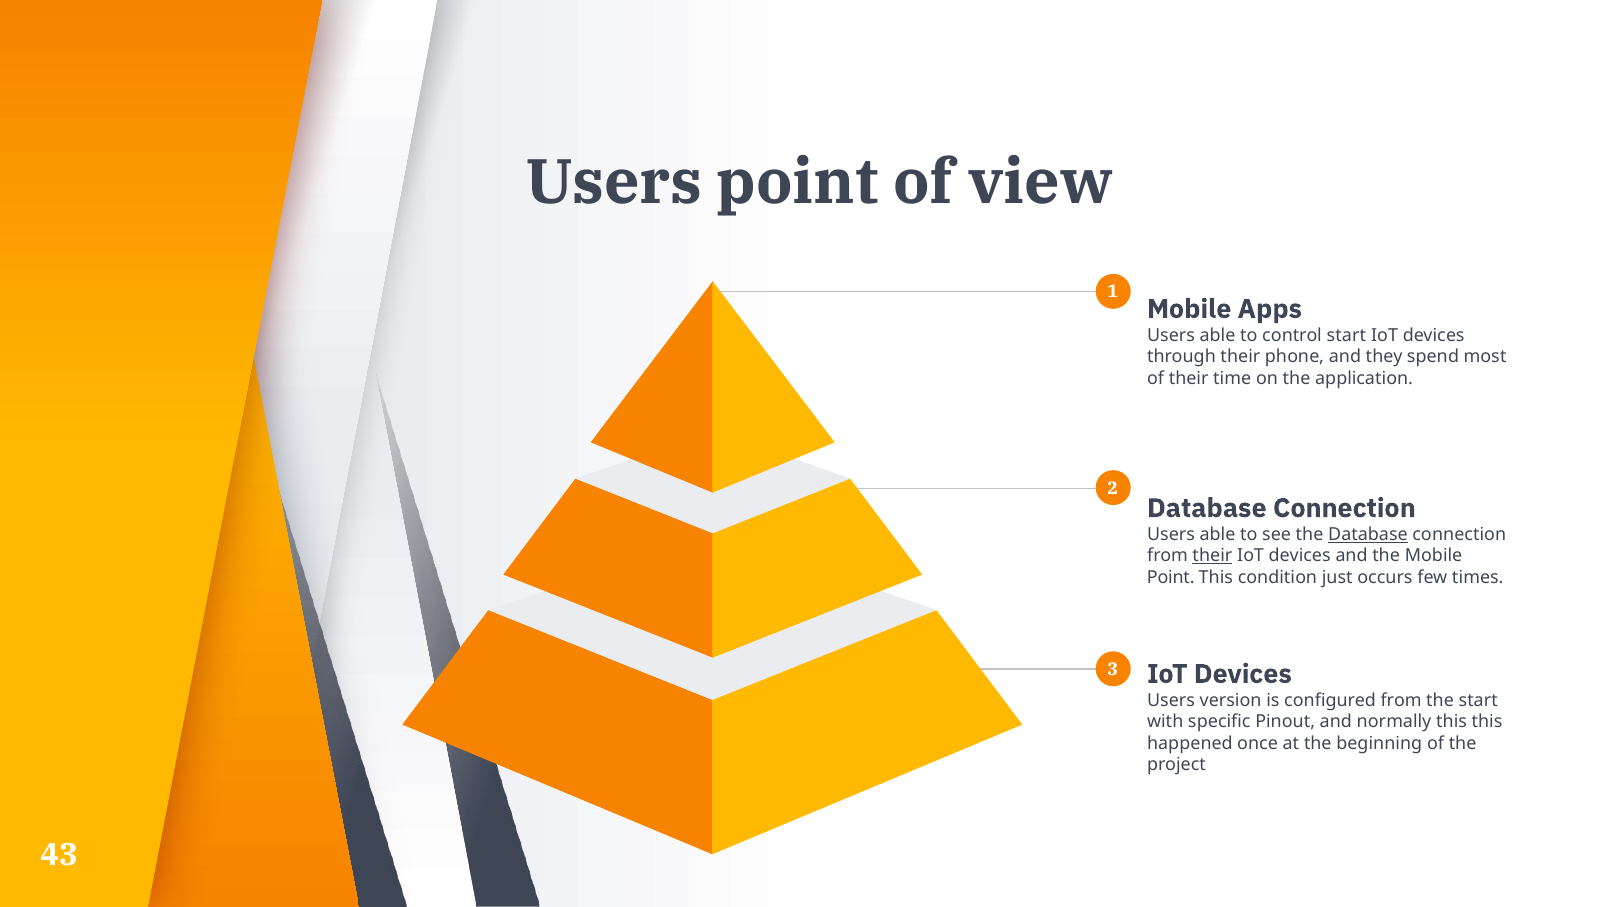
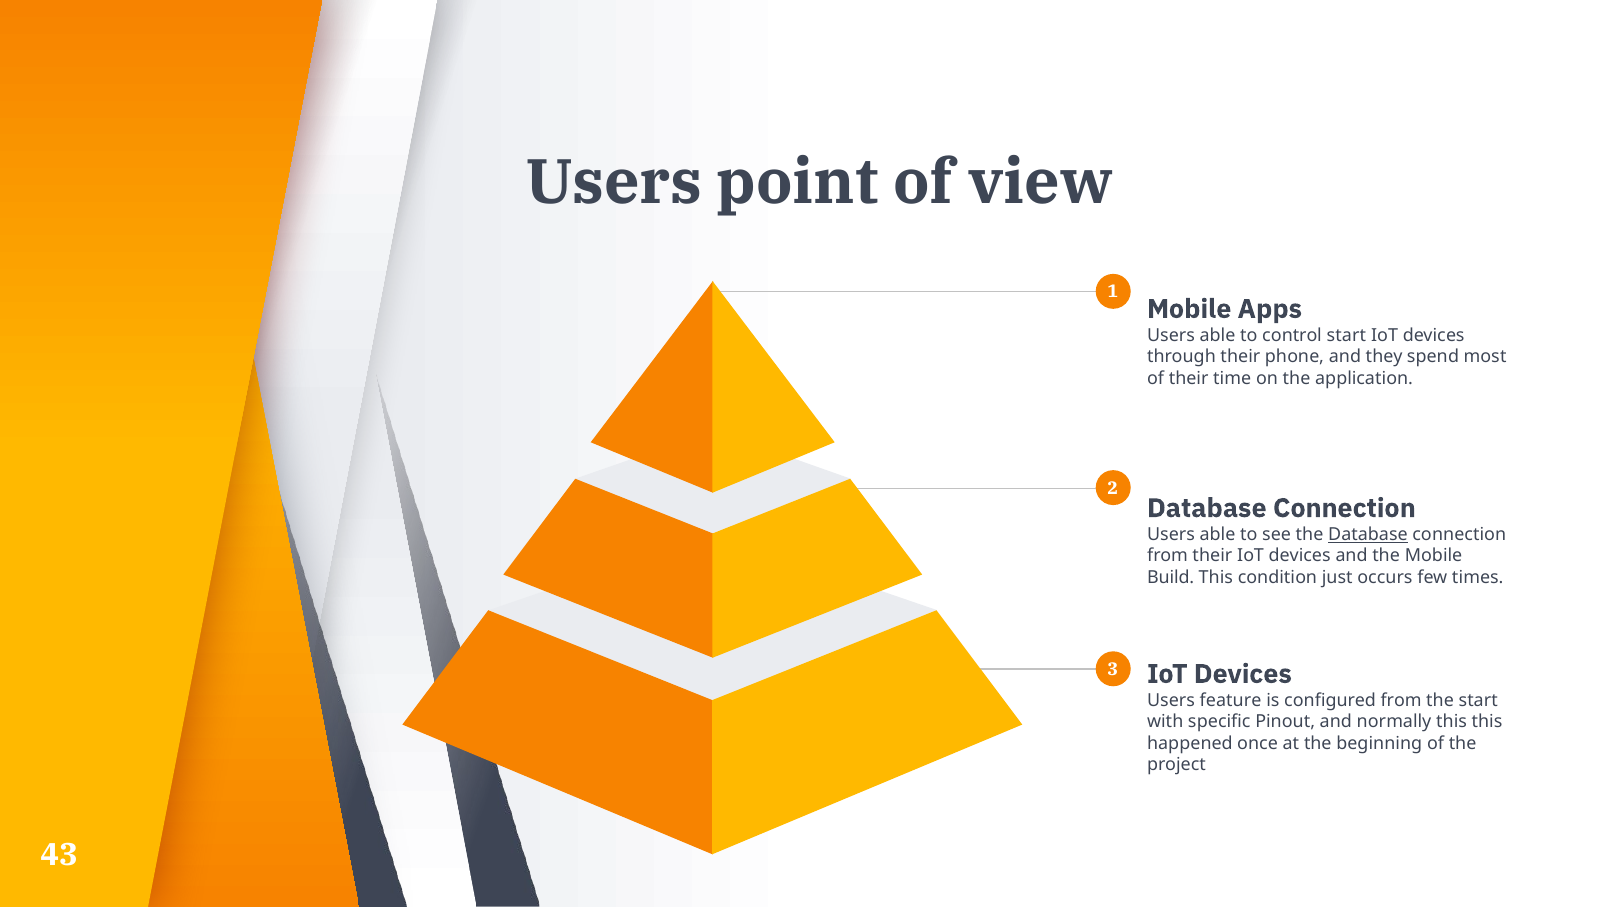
their at (1212, 556) underline: present -> none
Point at (1171, 578): Point -> Build
version: version -> feature
